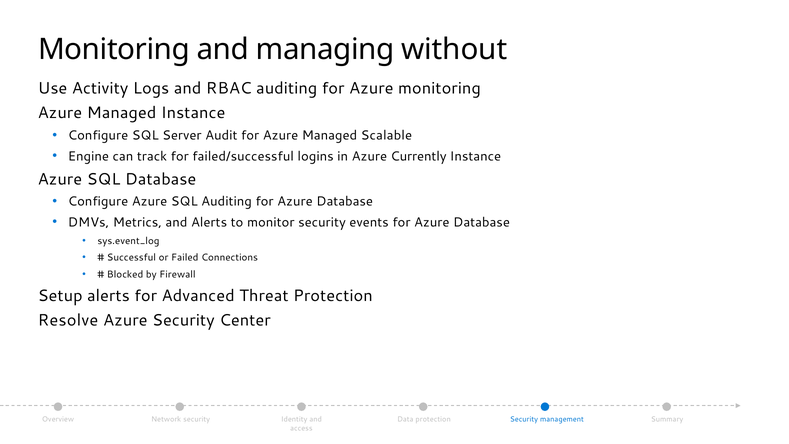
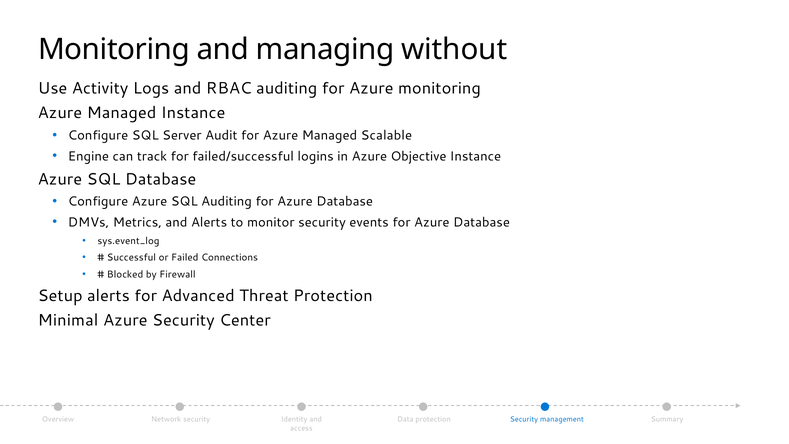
Currently: Currently -> Objective
Resolve: Resolve -> Minimal
